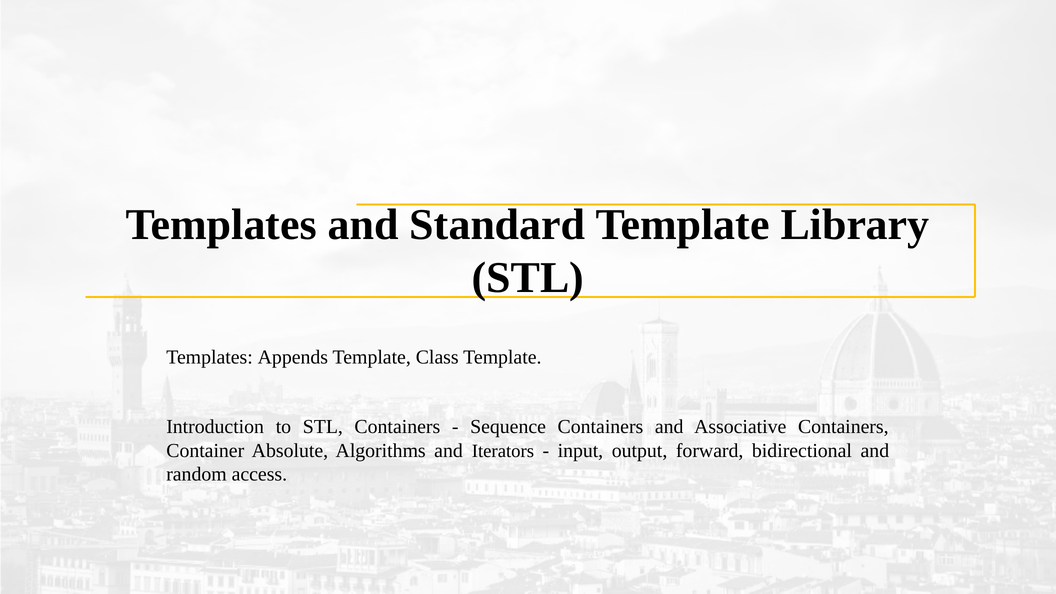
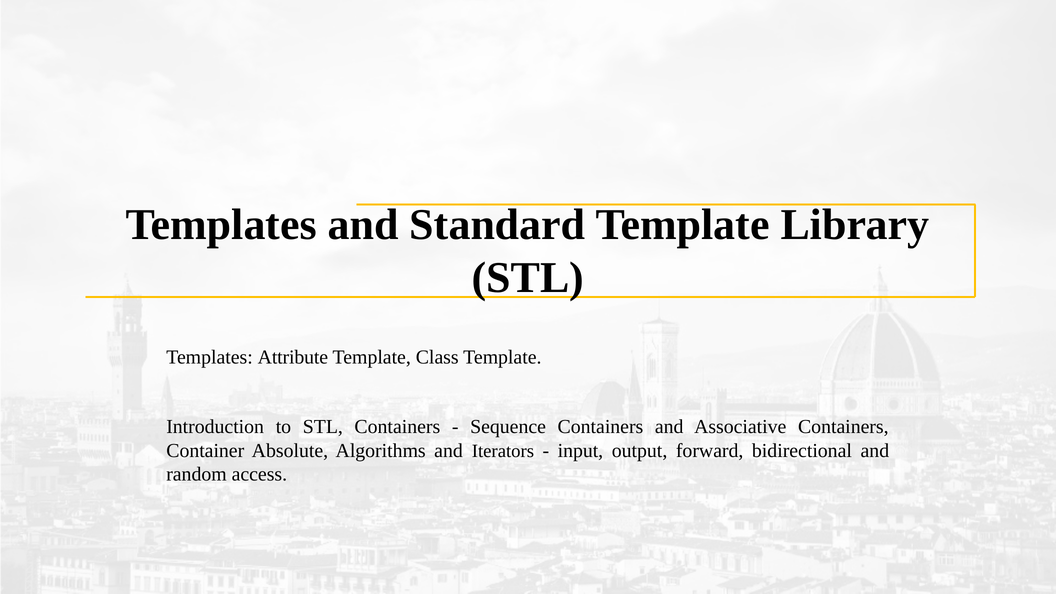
Appends: Appends -> Attribute
